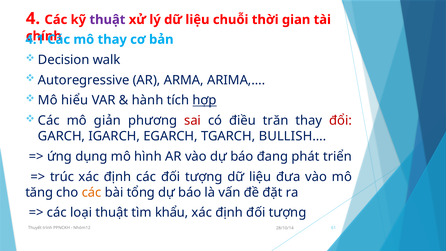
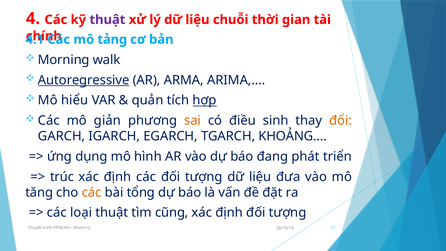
mô thay: thay -> tảng
Decision: Decision -> Morning
Autoregressive underline: none -> present
hành: hành -> quản
sai colour: red -> orange
trăn: trăn -> sinh
đổi colour: red -> orange
BULLISH…: BULLISH… -> KHOẢNG…
khẩu: khẩu -> cũng
